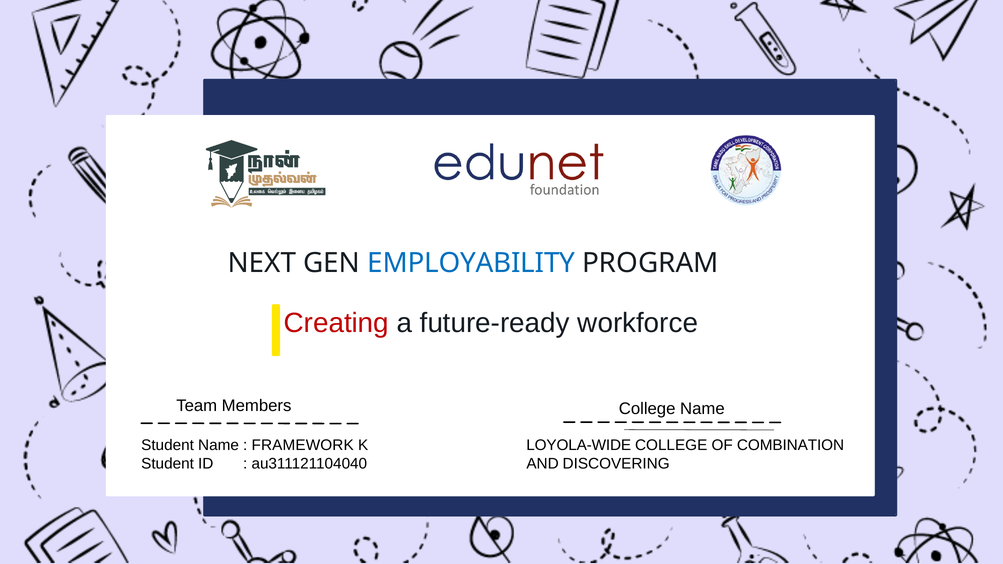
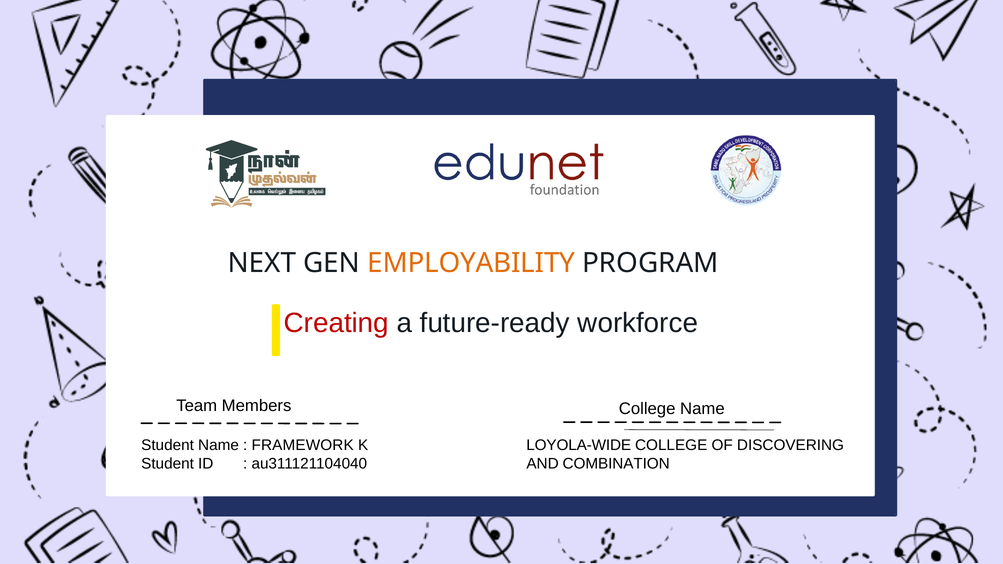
EMPLOYABILITY at (471, 263) colour: blue -> orange
COMBINATION: COMBINATION -> DISCOVERING
DISCOVERING: DISCOVERING -> COMBINATION
